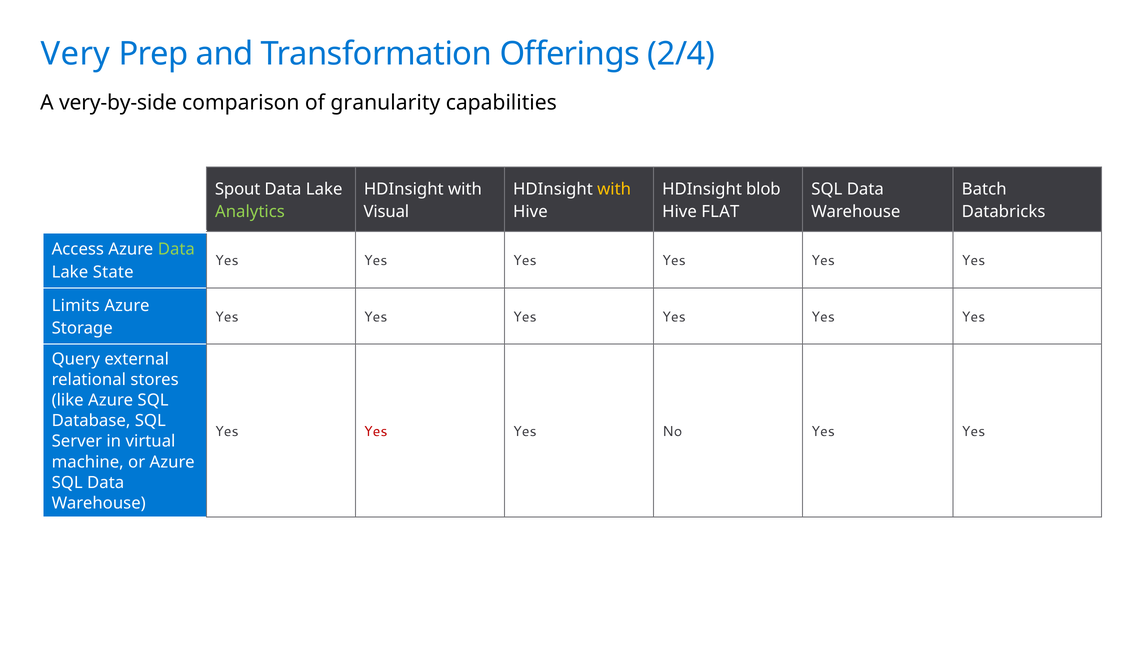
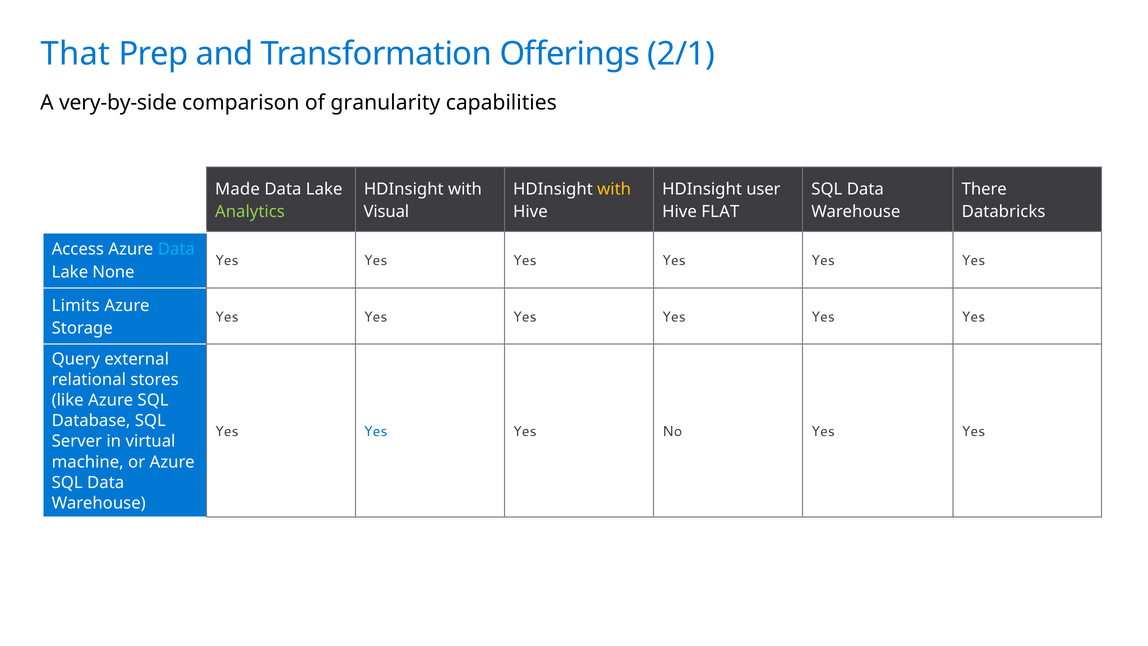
Very: Very -> That
2/4: 2/4 -> 2/1
Spout: Spout -> Made
blob: blob -> user
Batch: Batch -> There
Data at (176, 249) colour: light green -> light blue
State: State -> None
Yes at (376, 431) colour: red -> blue
